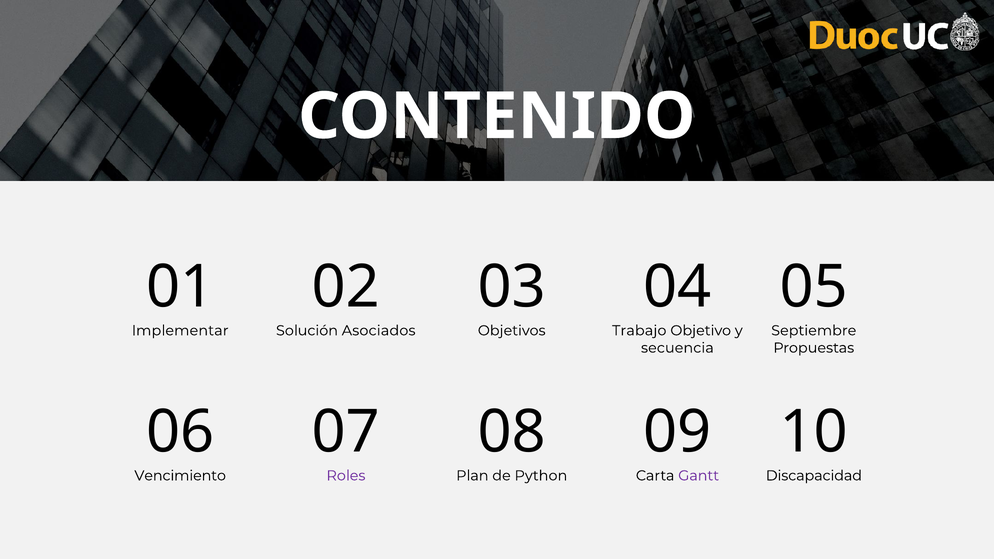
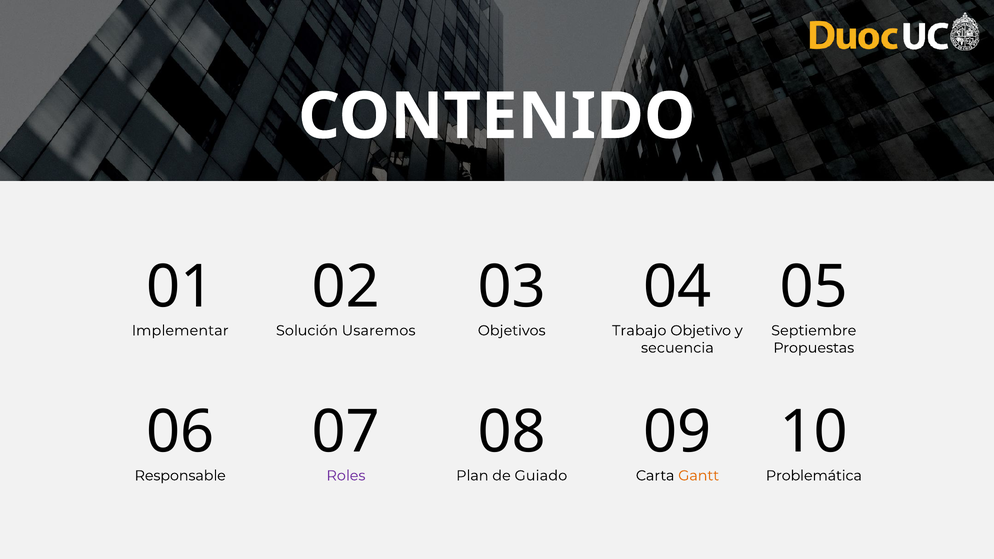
Asociados: Asociados -> Usaremos
Vencimiento: Vencimiento -> Responsable
Python: Python -> Guiado
Gantt colour: purple -> orange
Discapacidad: Discapacidad -> Problemática
